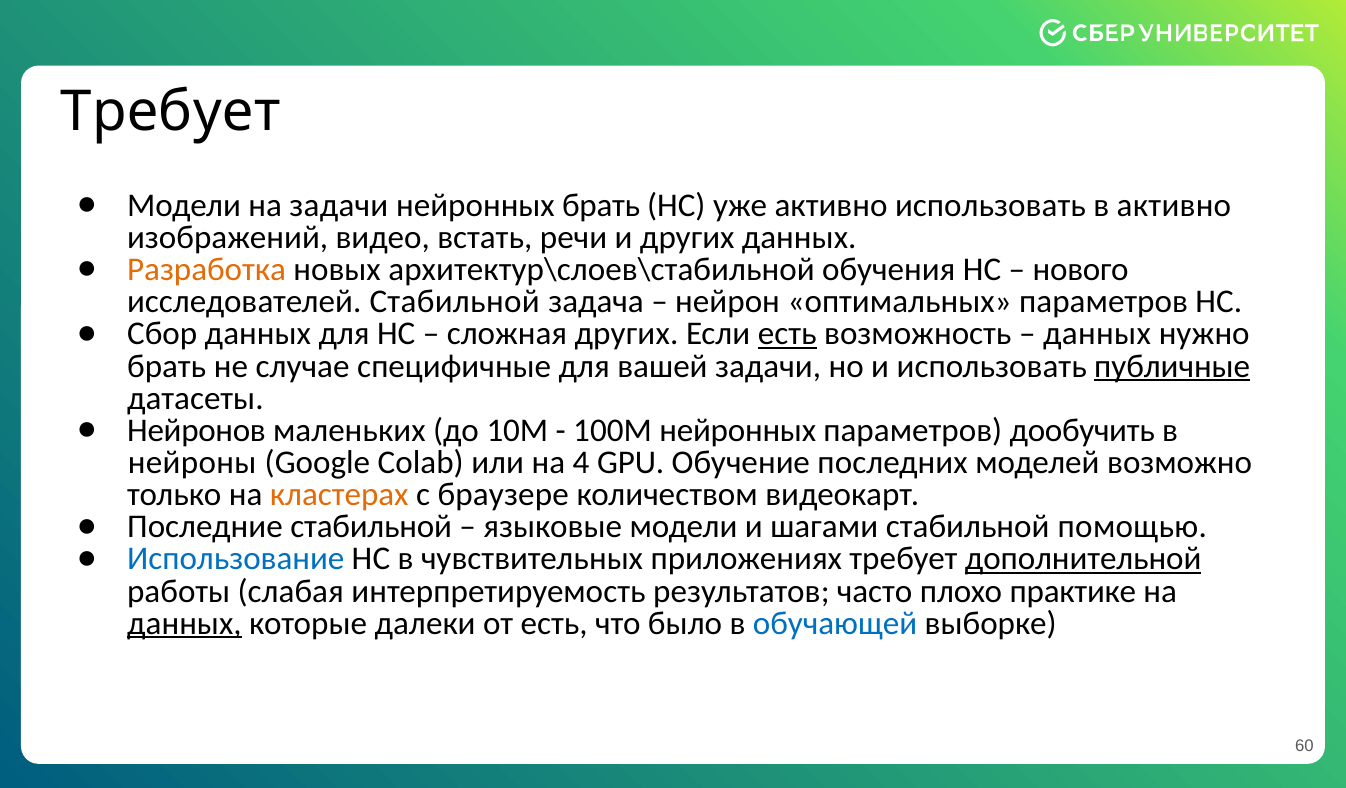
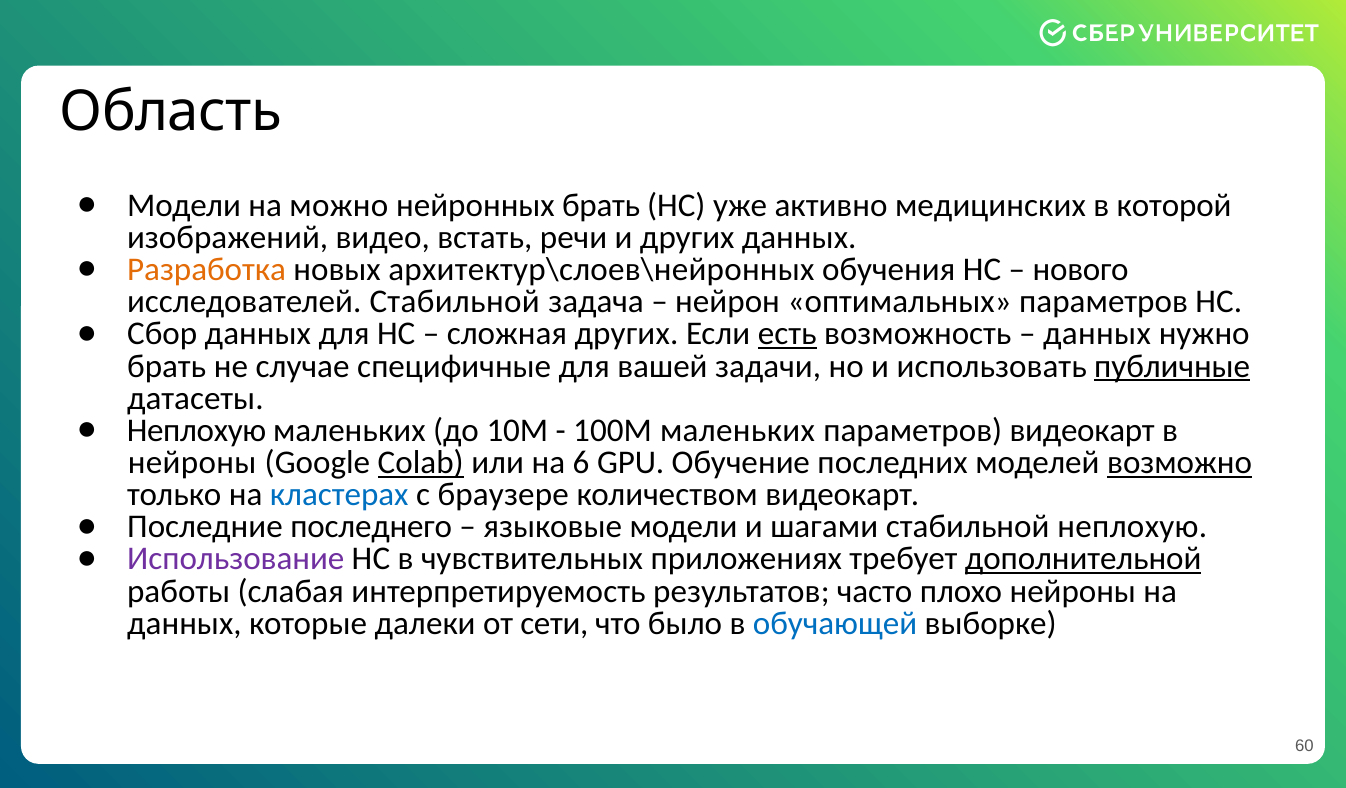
Требует at (170, 112): Требует -> Область
на задачи: задачи -> можно
активно использовать: использовать -> медицинских
в активно: активно -> которой
архитектур\слоев\стабильной: архитектур\слоев\стабильной -> архитектур\слоев\нейронных
Нейронов at (197, 431): Нейронов -> Неплохую
100М нейронных: нейронных -> маленьких
параметров дообучить: дообучить -> видеокарт
Colab underline: none -> present
4: 4 -> 6
возможно underline: none -> present
кластерах colour: orange -> blue
Последние стабильной: стабильной -> последнего
стабильной помощью: помощью -> неплохую
Использование colour: blue -> purple
плохо практике: практике -> нейроны
данных at (184, 624) underline: present -> none
от есть: есть -> сети
